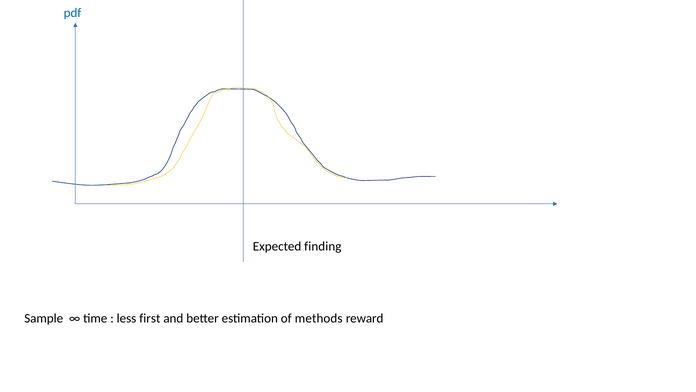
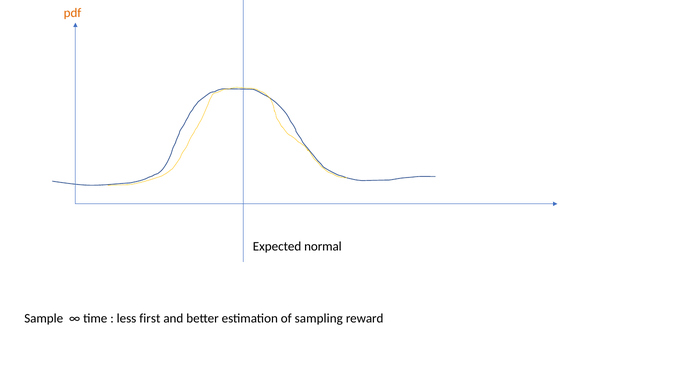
pdf colour: blue -> orange
finding: finding -> normal
methods: methods -> sampling
